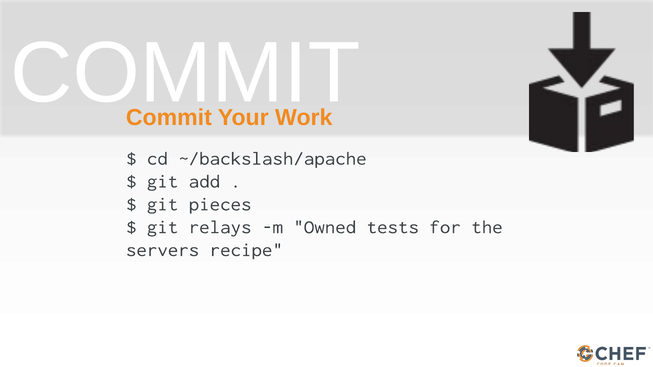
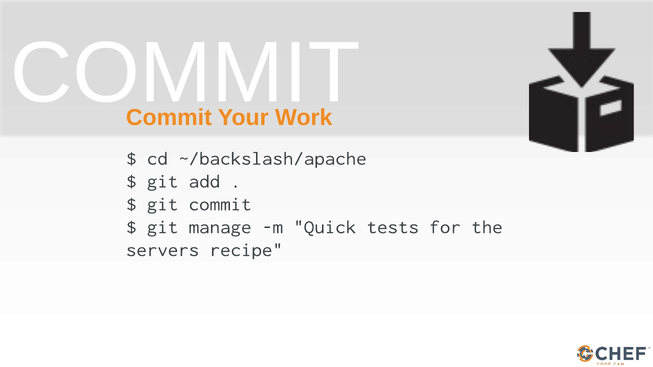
git pieces: pieces -> commit
relays: relays -> manage
Owned: Owned -> Quick
